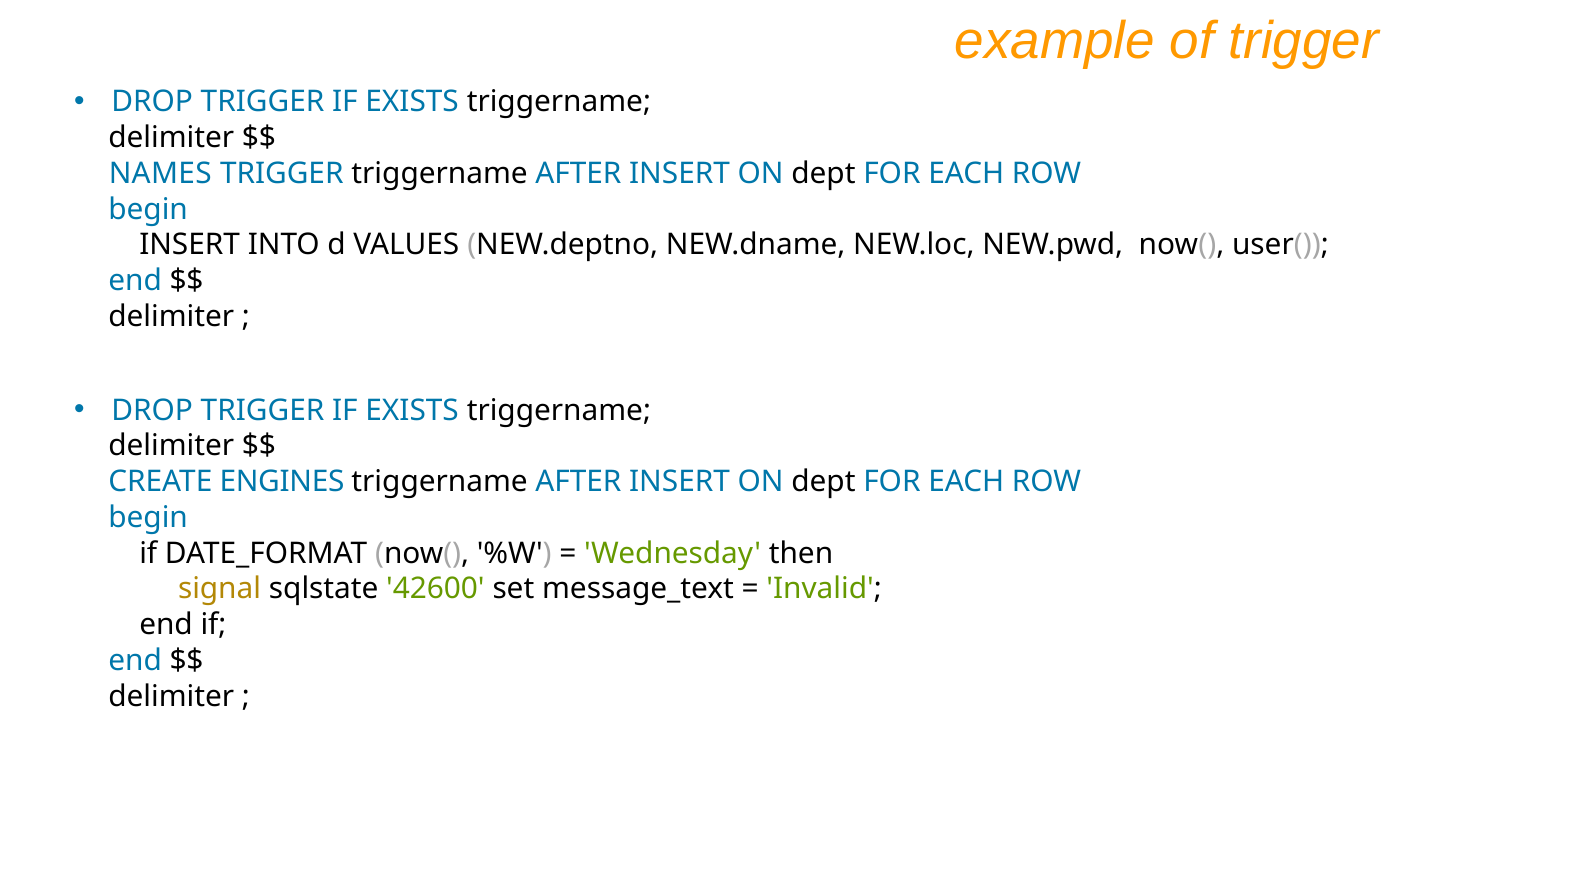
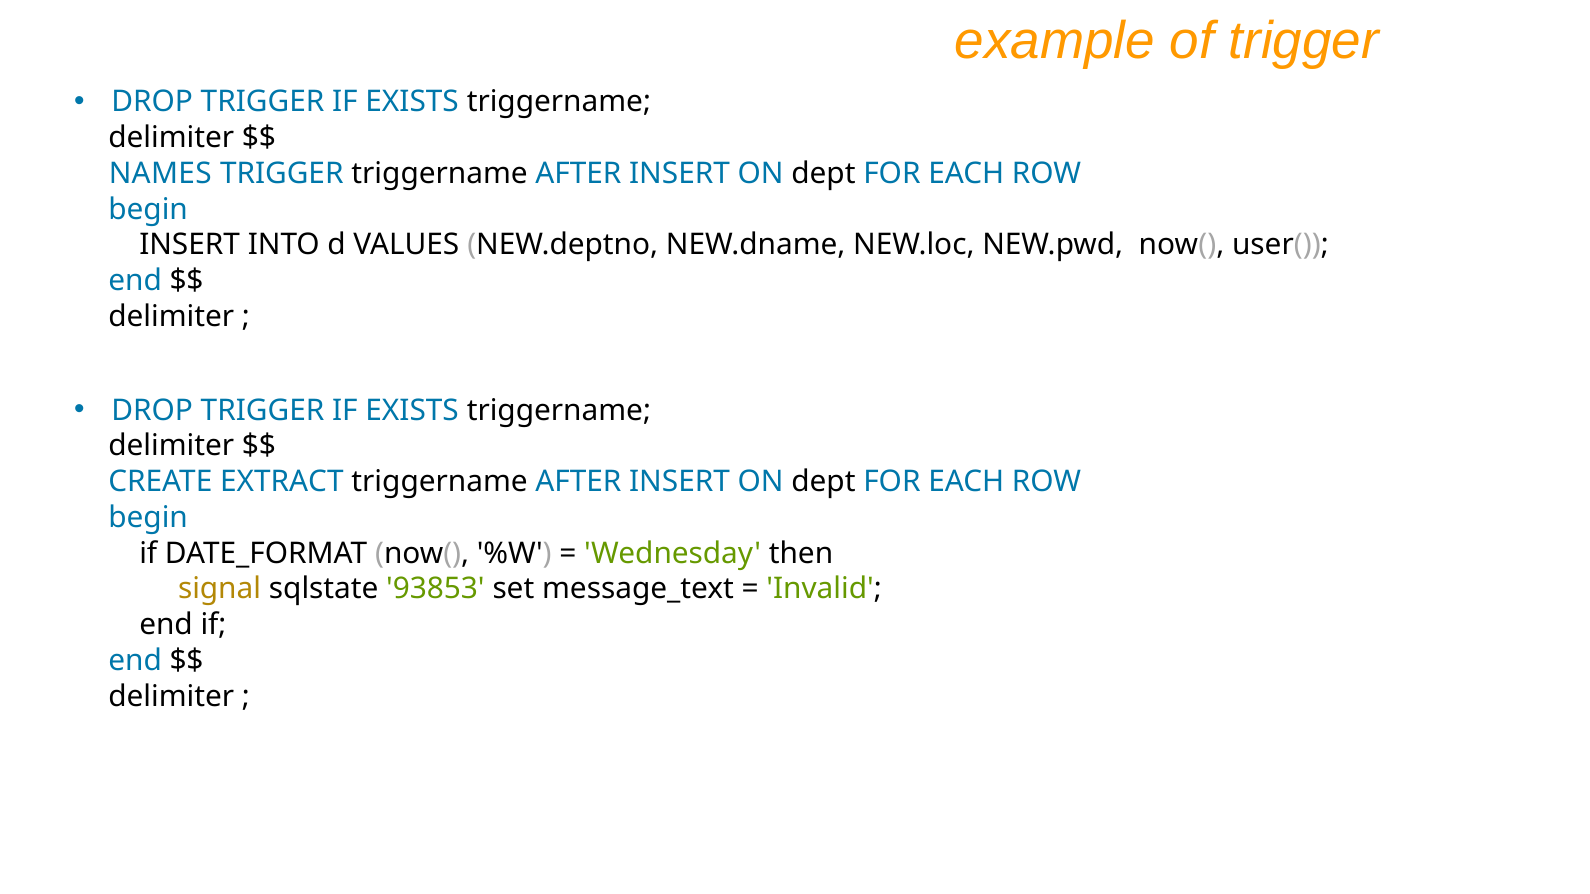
ENGINES: ENGINES -> EXTRACT
42600: 42600 -> 93853
